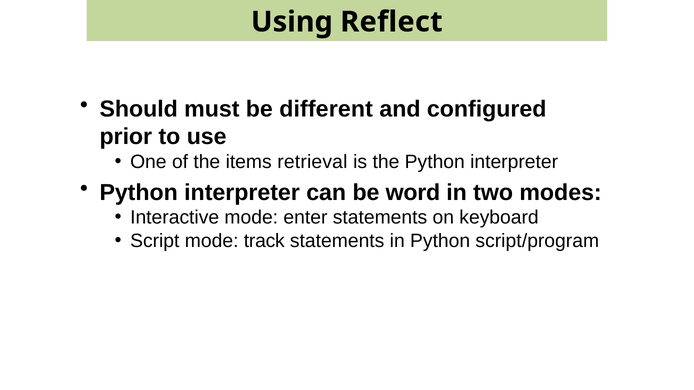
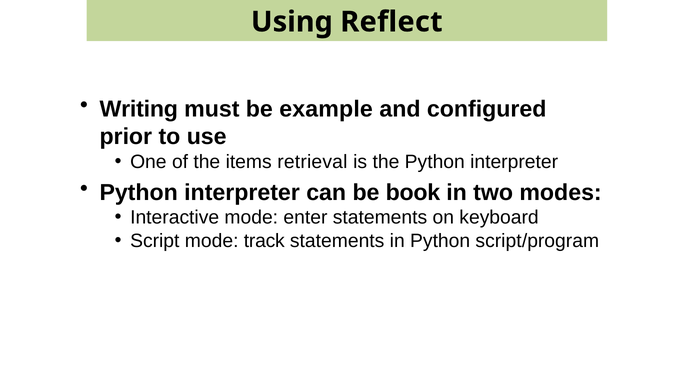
Should: Should -> Writing
different: different -> example
word: word -> book
